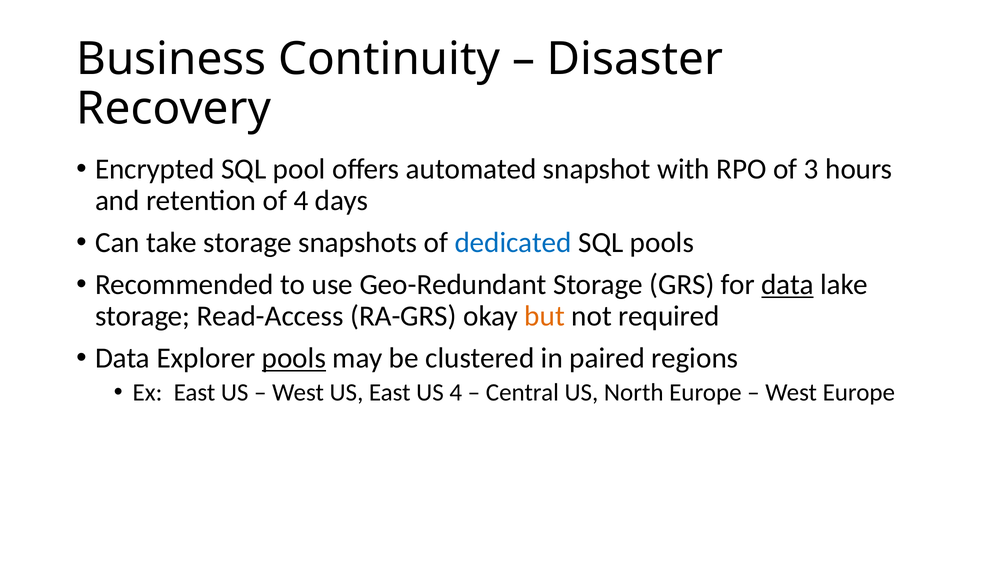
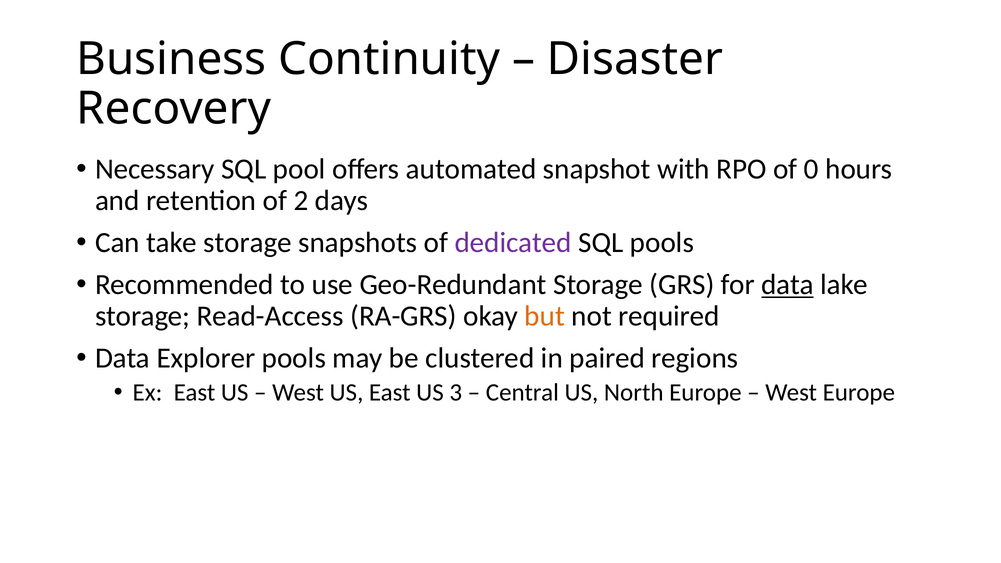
Encrypted: Encrypted -> Necessary
3: 3 -> 0
of 4: 4 -> 2
dedicated colour: blue -> purple
pools at (294, 358) underline: present -> none
US 4: 4 -> 3
